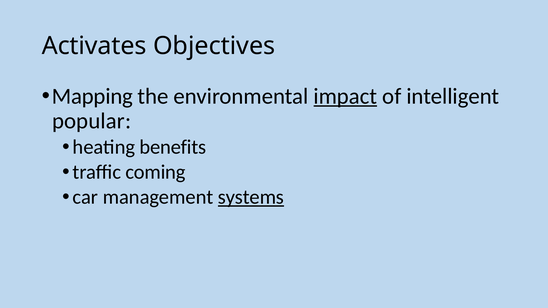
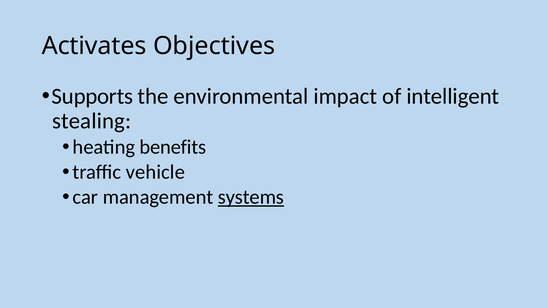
Mapping: Mapping -> Supports
impact underline: present -> none
popular: popular -> stealing
coming: coming -> vehicle
